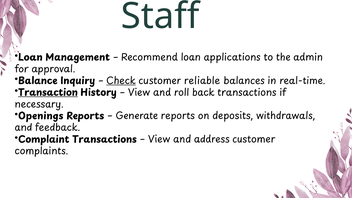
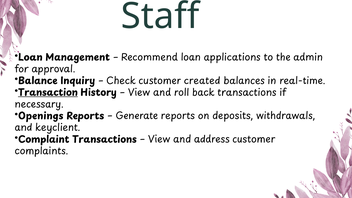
Check underline: present -> none
reliable: reliable -> created
feedback: feedback -> keyclient
